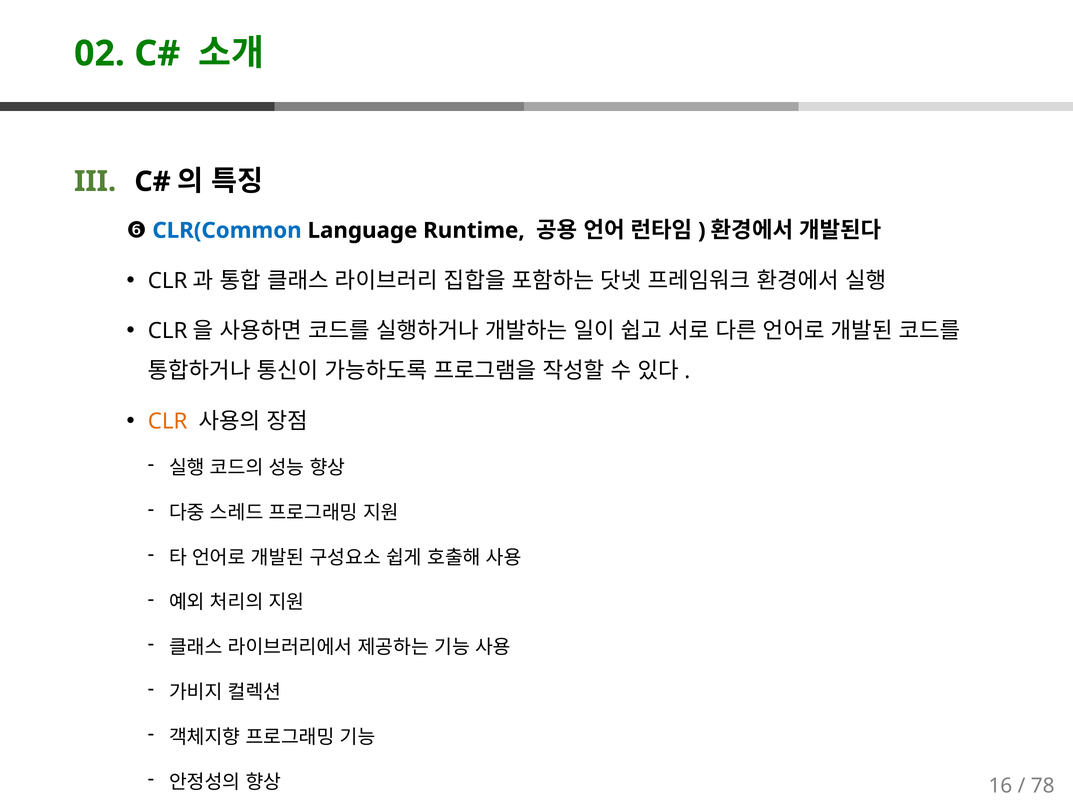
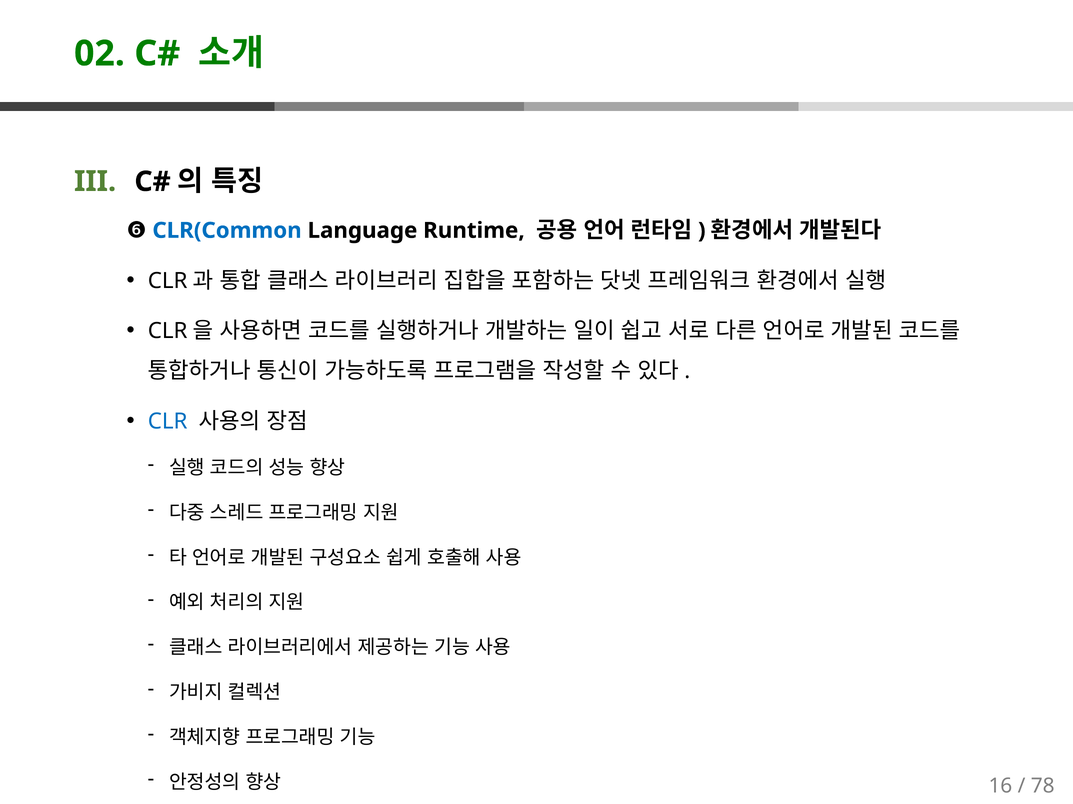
CLR colour: orange -> blue
